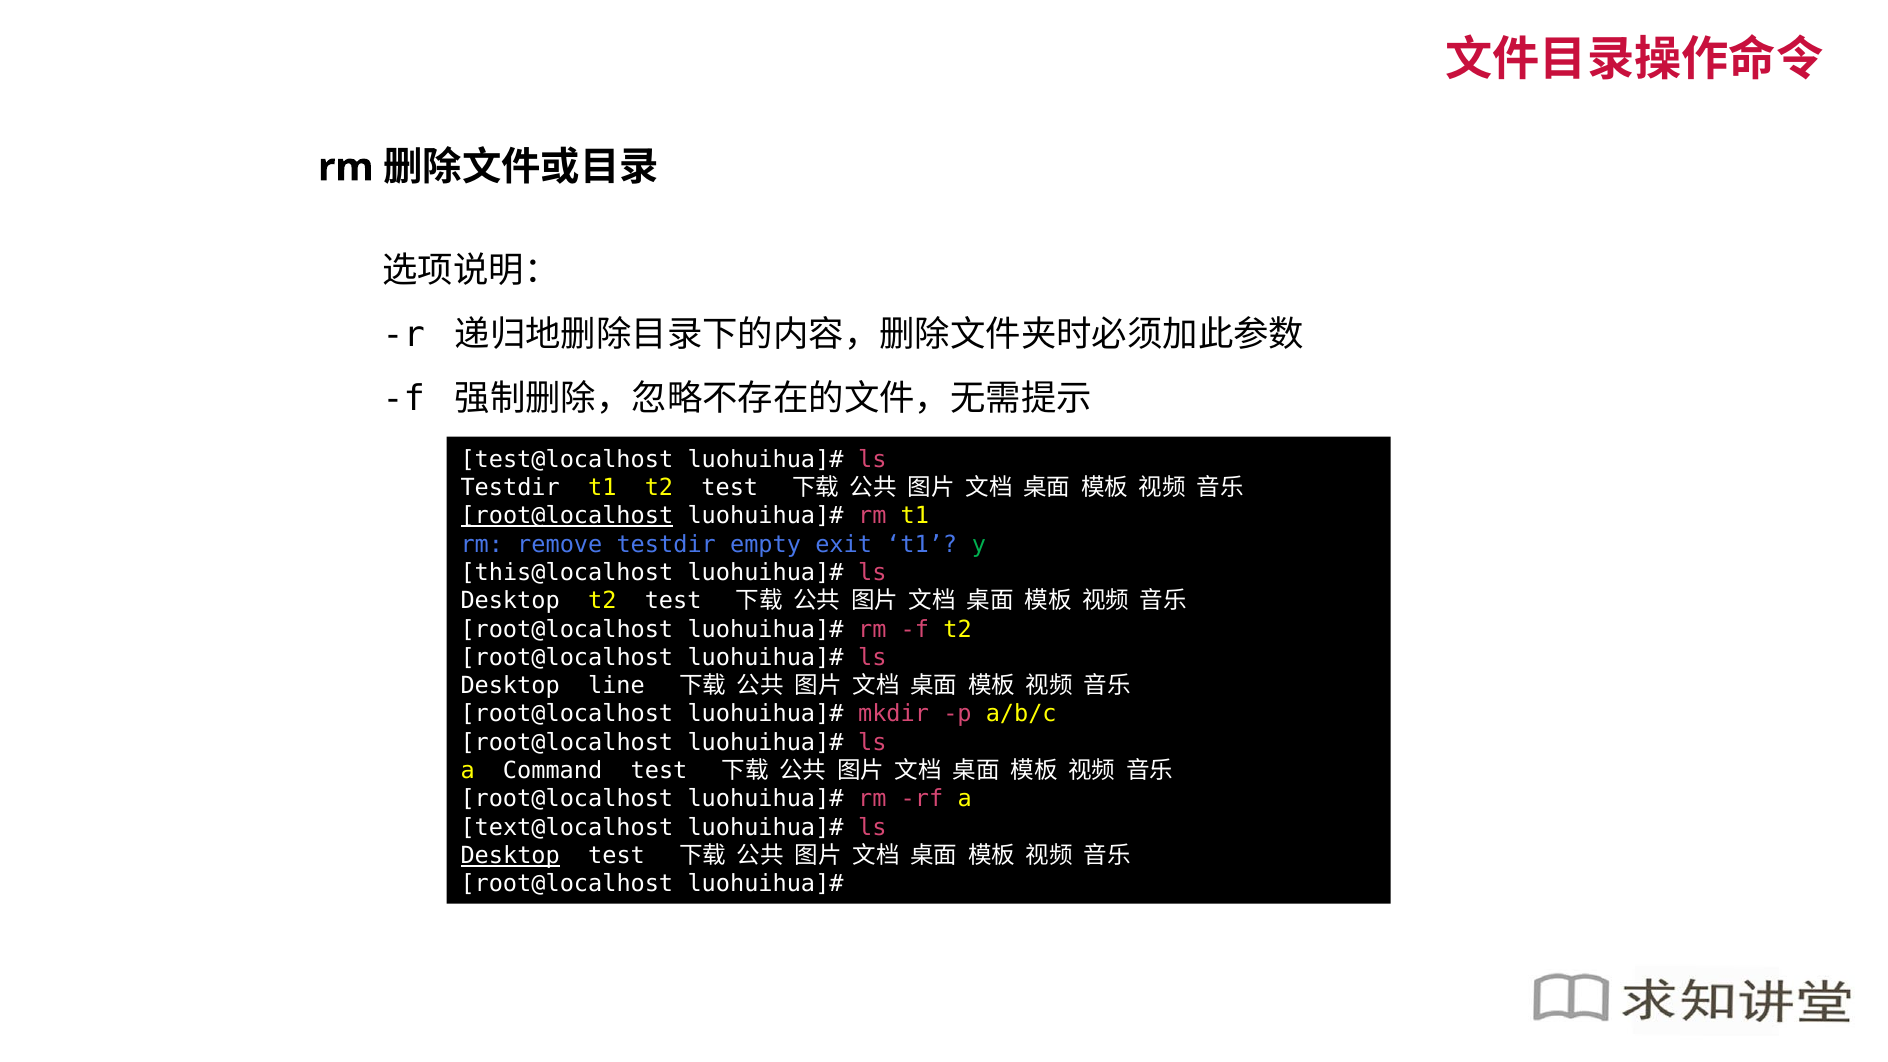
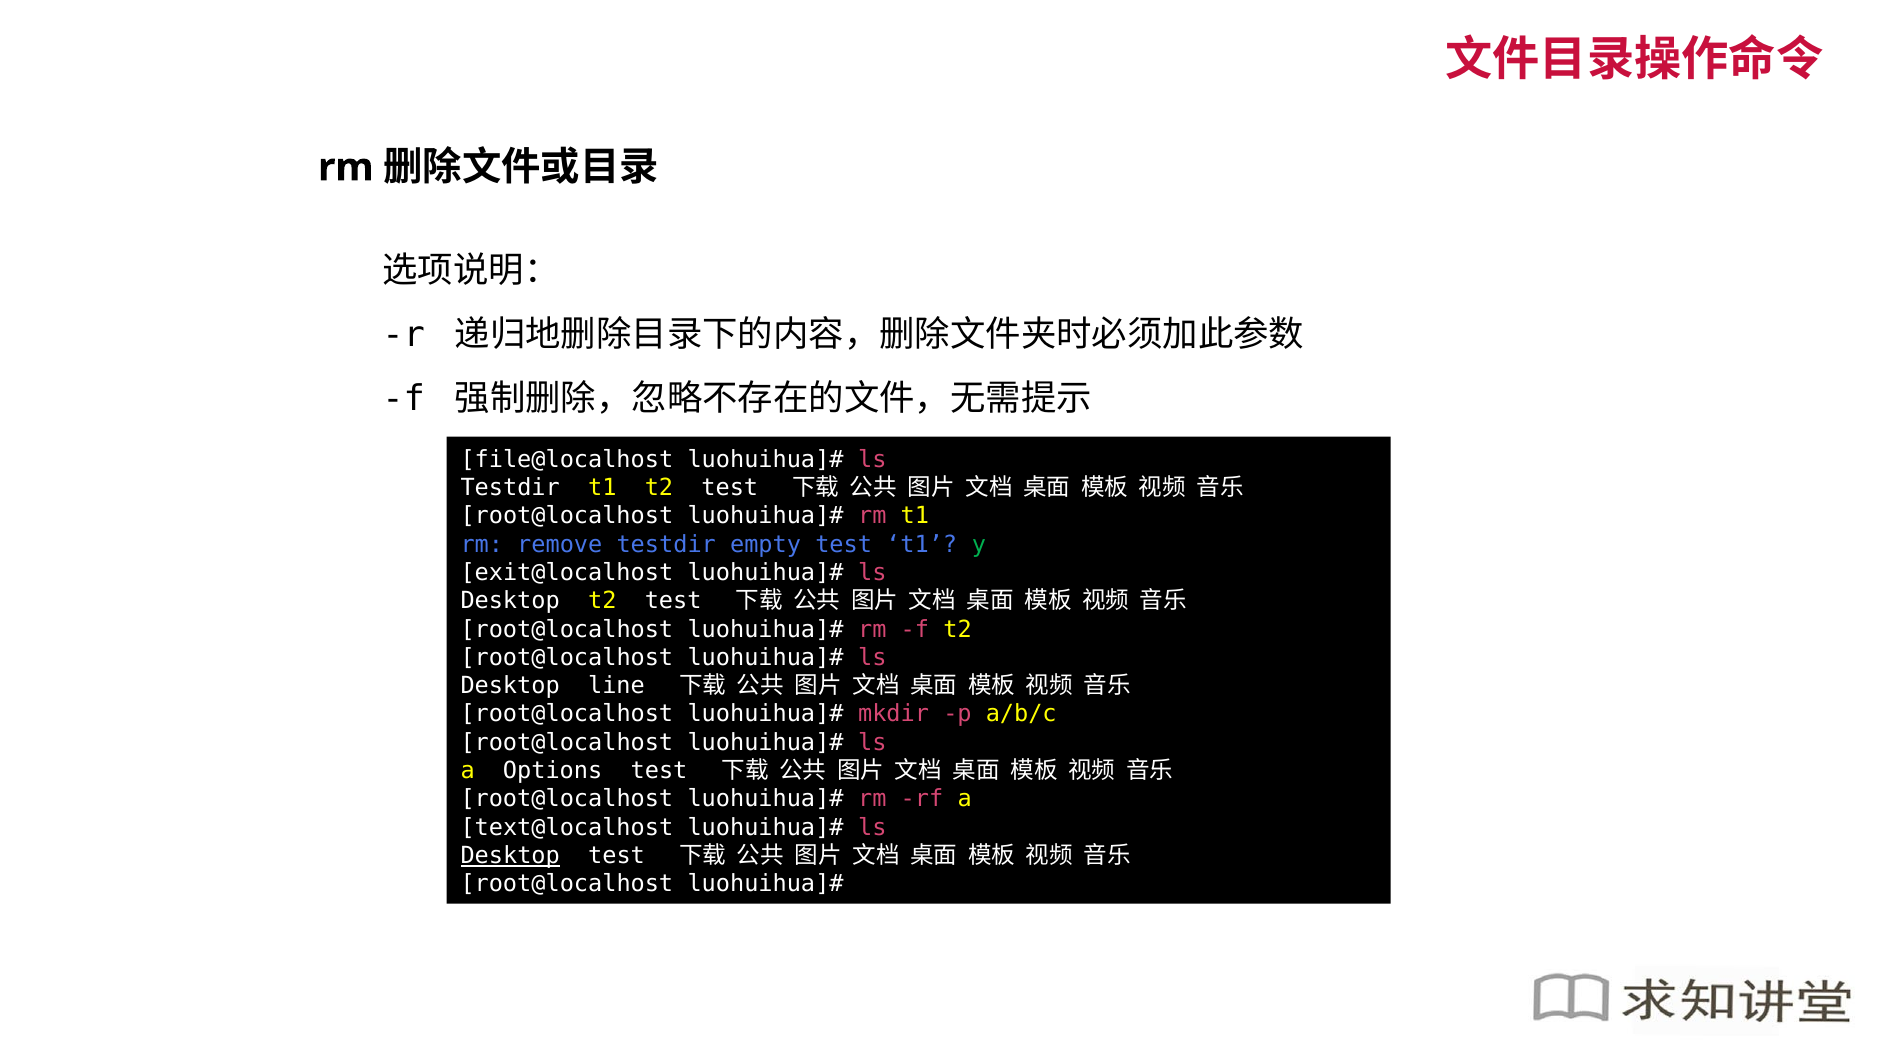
test@localhost: test@localhost -> file@localhost
root@localhost at (567, 516) underline: present -> none
empty exit: exit -> test
this@localhost: this@localhost -> exit@localhost
Command: Command -> Options
